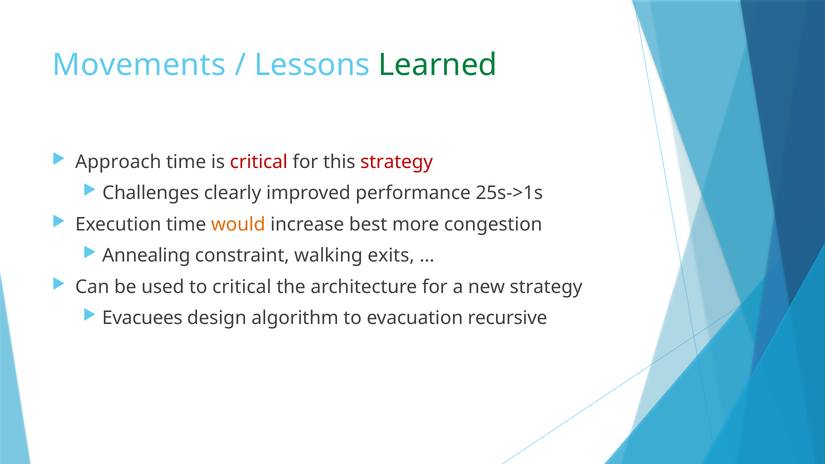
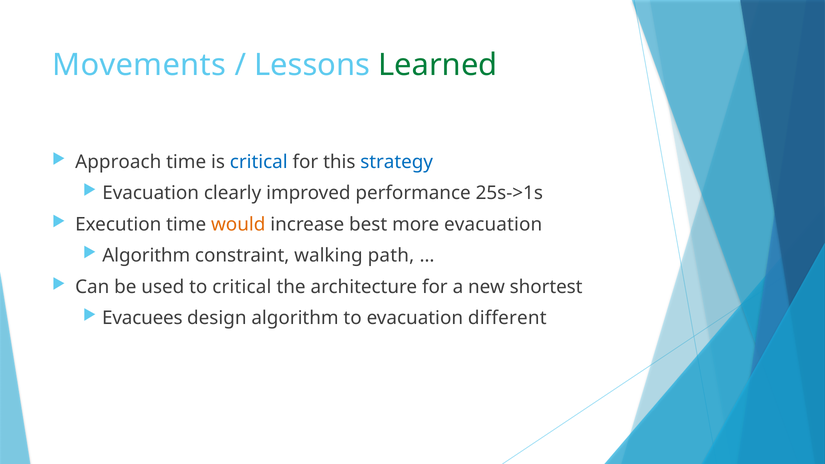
critical at (259, 162) colour: red -> blue
strategy at (397, 162) colour: red -> blue
Challenges at (151, 193): Challenges -> Evacuation
more congestion: congestion -> evacuation
Annealing at (146, 256): Annealing -> Algorithm
exits: exits -> path
new strategy: strategy -> shortest
recursive: recursive -> different
